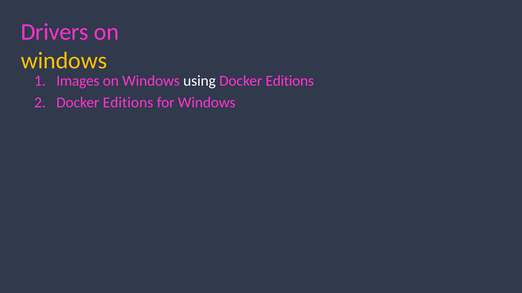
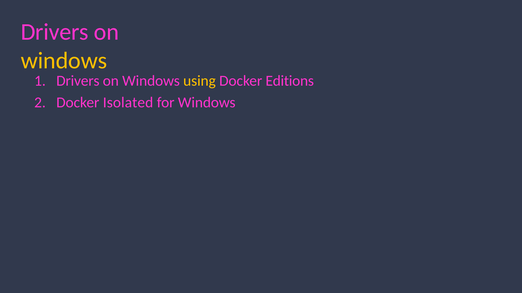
Images at (78, 81): Images -> Drivers
using colour: white -> yellow
Editions at (128, 103): Editions -> Isolated
